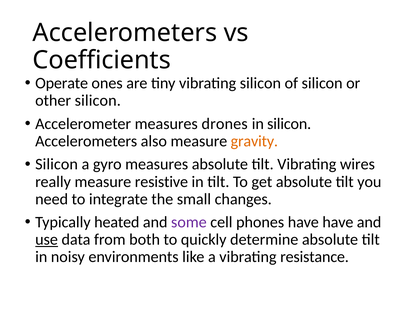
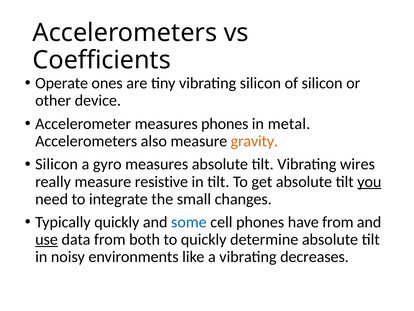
other silicon: silicon -> device
measures drones: drones -> phones
in silicon: silicon -> metal
you underline: none -> present
Typically heated: heated -> quickly
some colour: purple -> blue
have have: have -> from
resistance: resistance -> decreases
